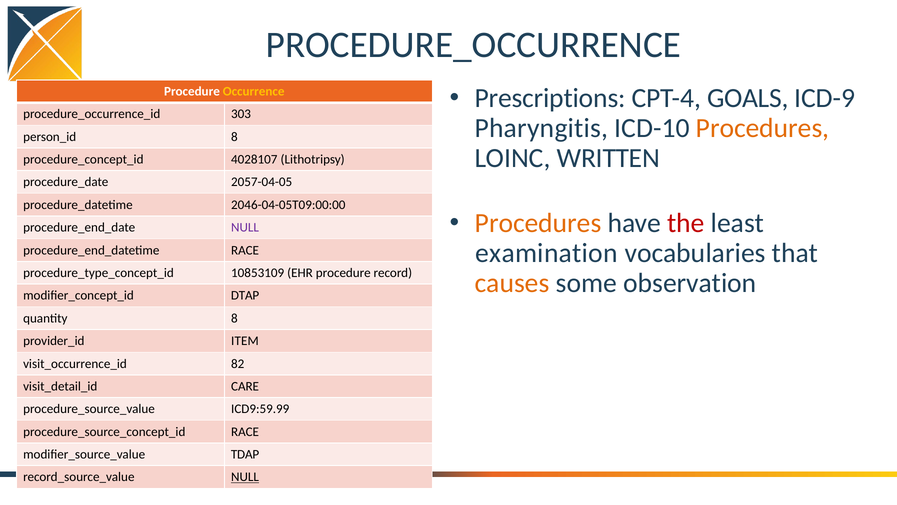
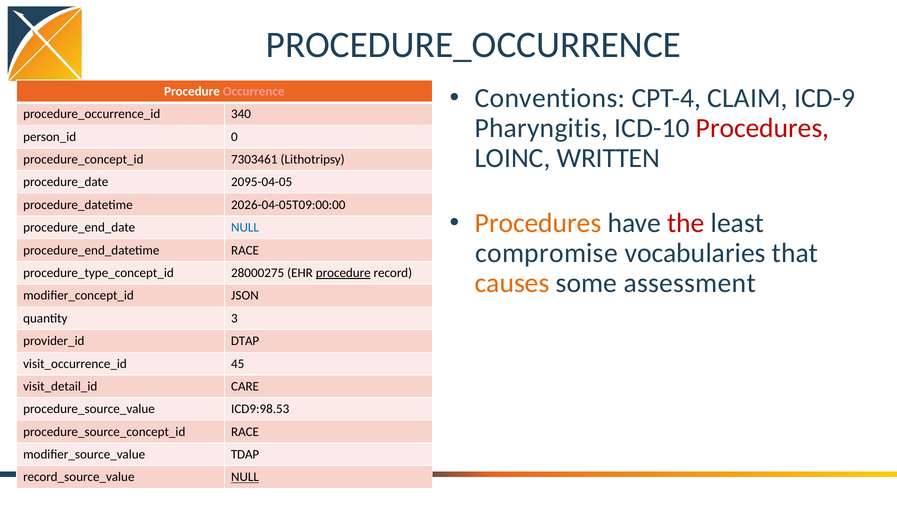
Prescriptions: Prescriptions -> Conventions
GOALS: GOALS -> CLAIM
Occurrence colour: yellow -> pink
303: 303 -> 340
Procedures at (763, 128) colour: orange -> red
8 at (234, 137): 8 -> 0
4028107: 4028107 -> 7303461
2057-04-05: 2057-04-05 -> 2095-04-05
2046-04-05T09:00:00: 2046-04-05T09:00:00 -> 2026-04-05T09:00:00
NULL at (245, 227) colour: purple -> blue
examination: examination -> compromise
10853109: 10853109 -> 28000275
procedure at (343, 273) underline: none -> present
observation: observation -> assessment
DTAP: DTAP -> JSON
quantity 8: 8 -> 3
ITEM: ITEM -> DTAP
82: 82 -> 45
ICD9:59.99: ICD9:59.99 -> ICD9:98.53
